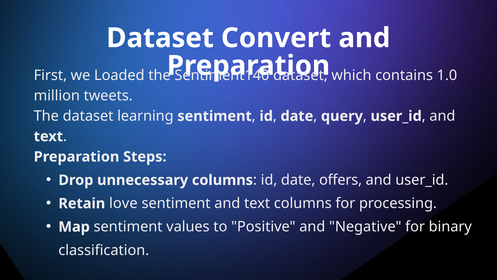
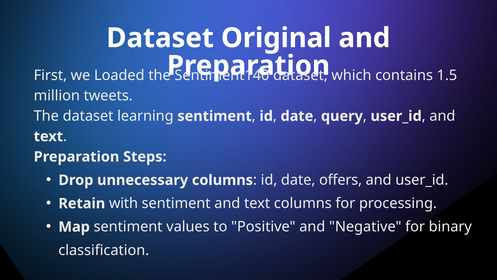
Convert: Convert -> Original
1.0: 1.0 -> 1.5
love: love -> with
